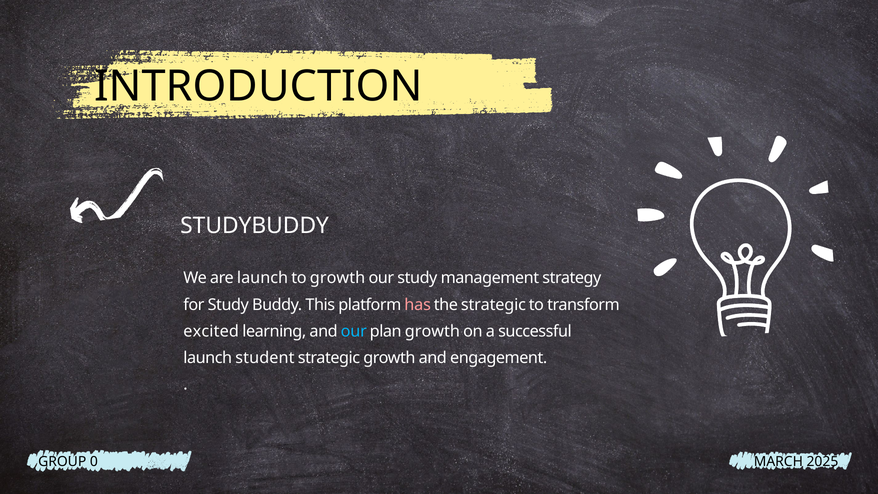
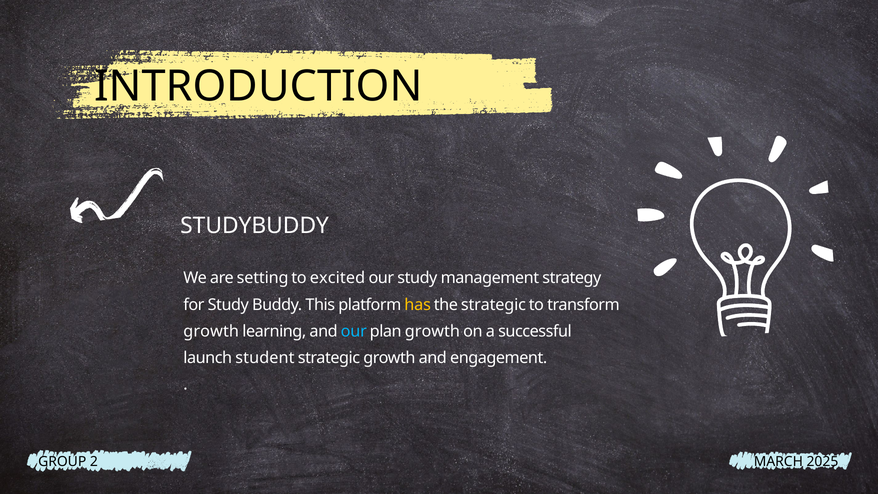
are launch: launch -> setting
to growth: growth -> excited
has colour: pink -> yellow
excited at (211, 331): excited -> growth
0: 0 -> 2
